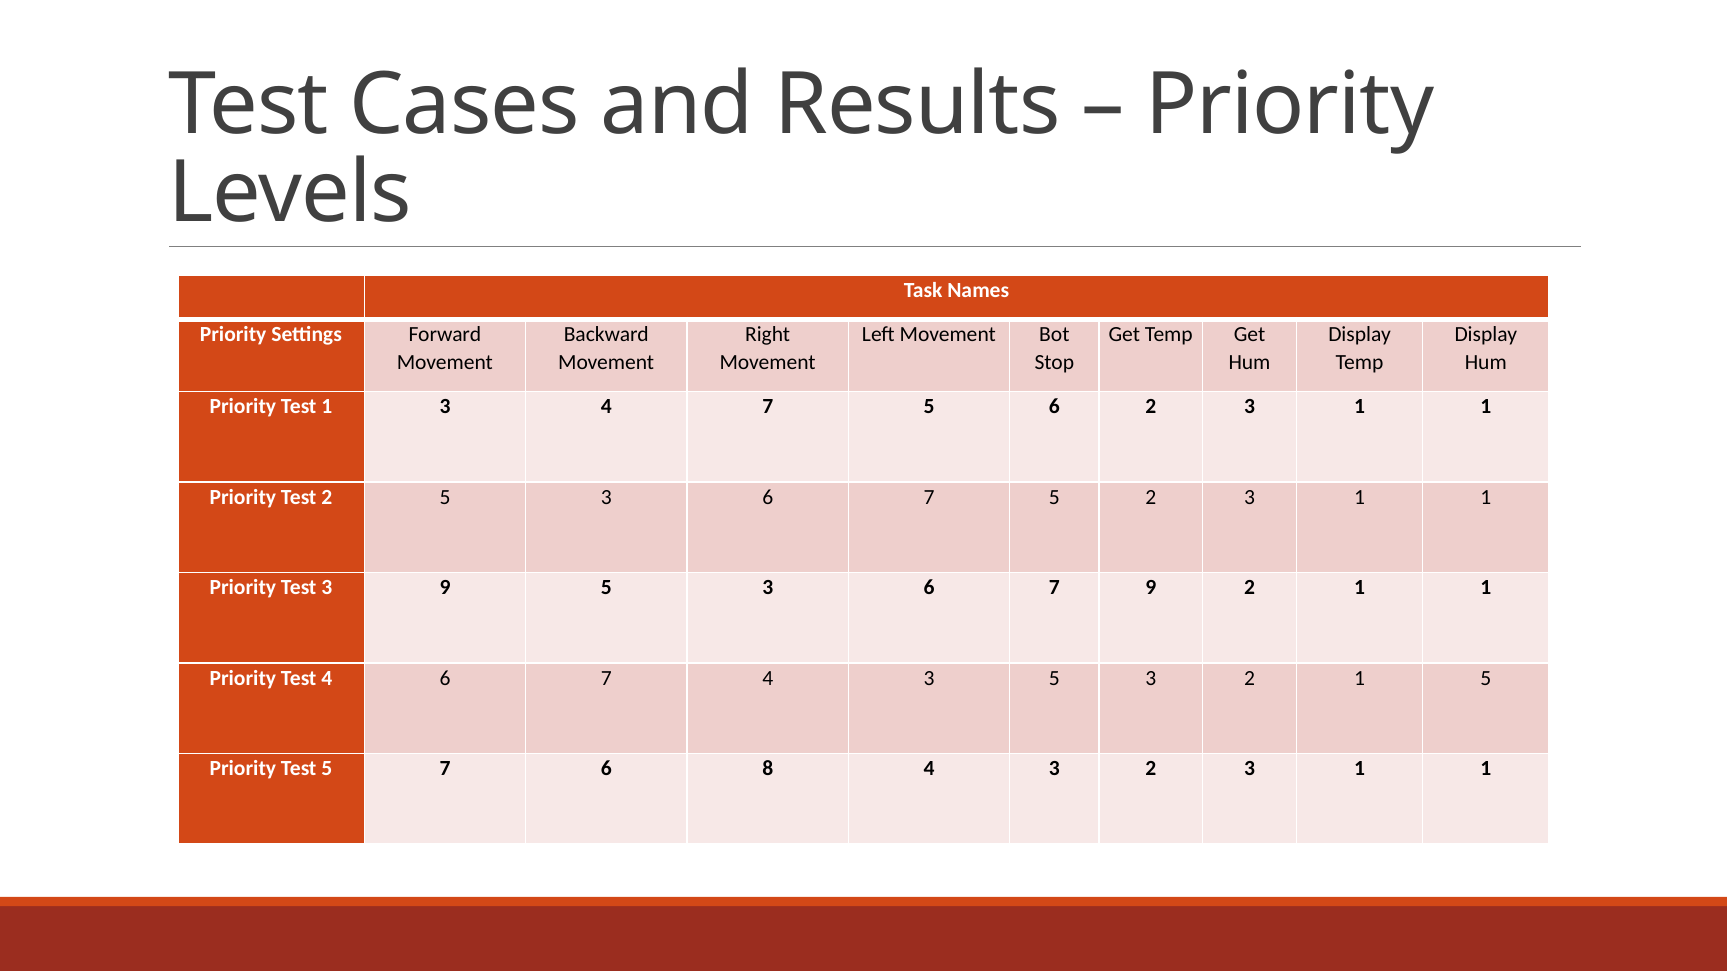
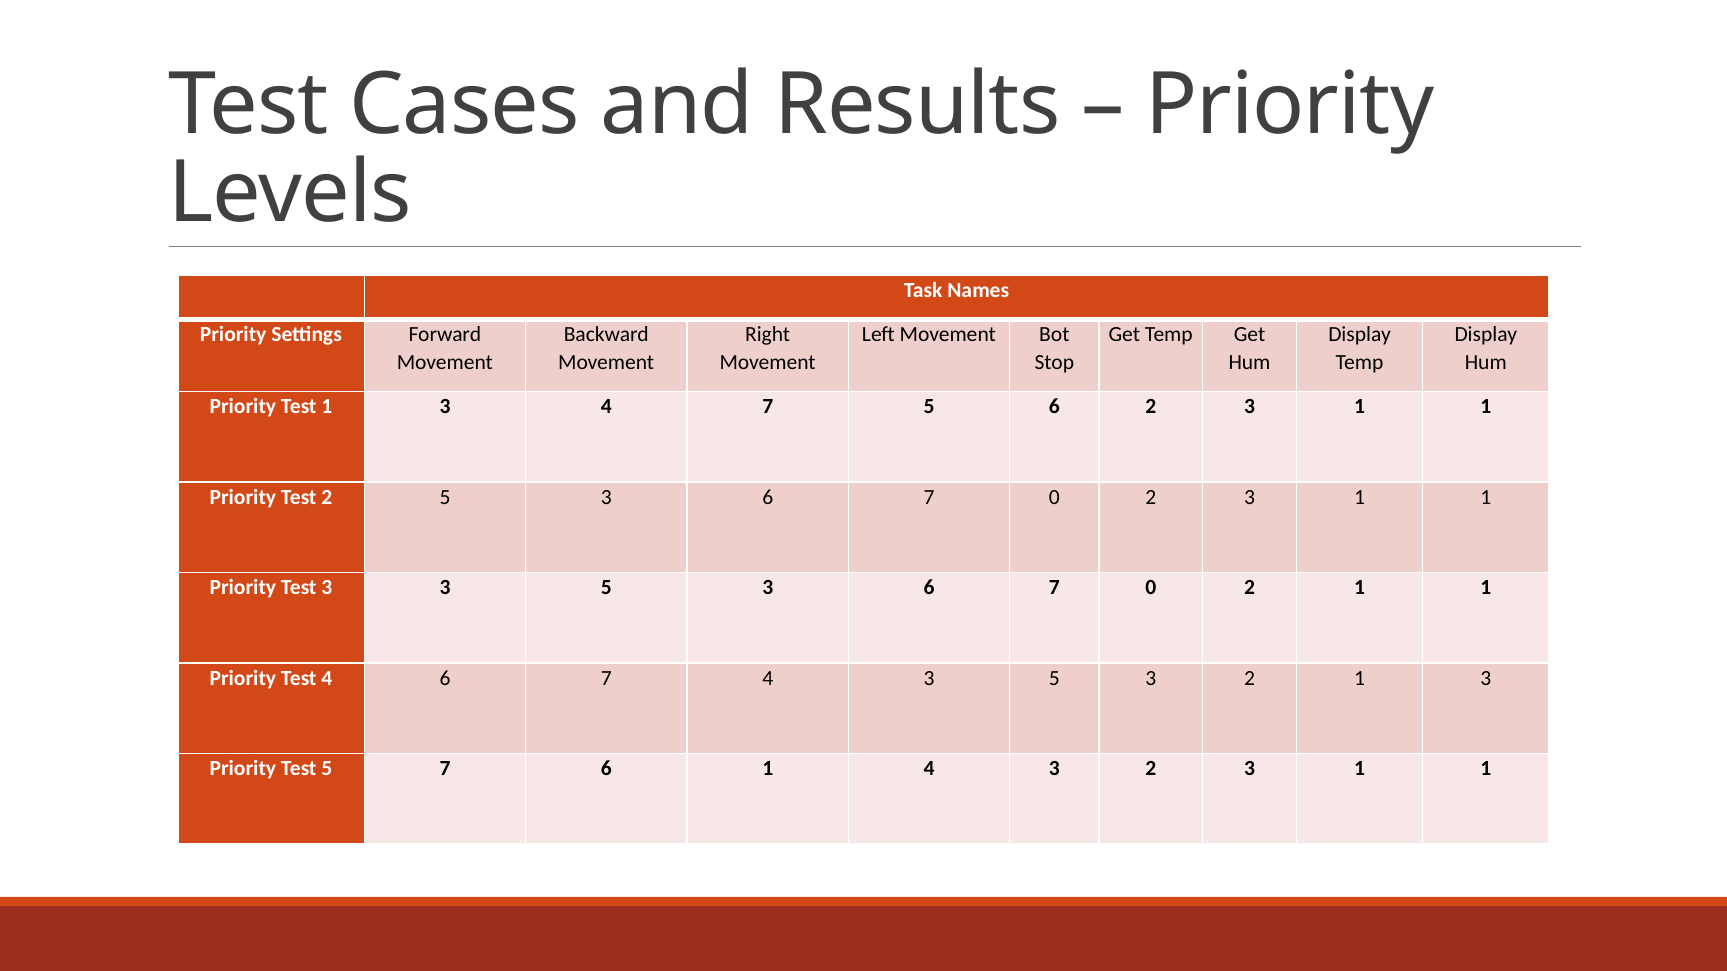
5 at (1054, 497): 5 -> 0
3 9: 9 -> 3
9 at (1151, 588): 9 -> 0
2 1 5: 5 -> 3
6 8: 8 -> 1
